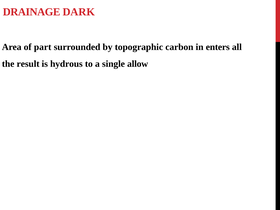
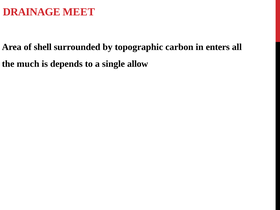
DARK: DARK -> MEET
part: part -> shell
result: result -> much
hydrous: hydrous -> depends
